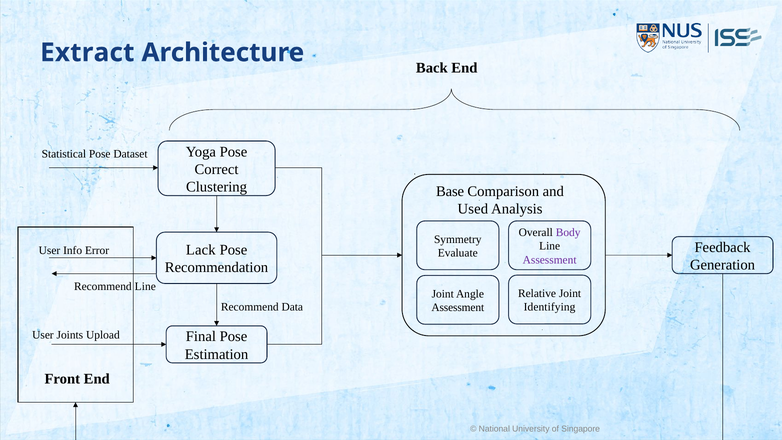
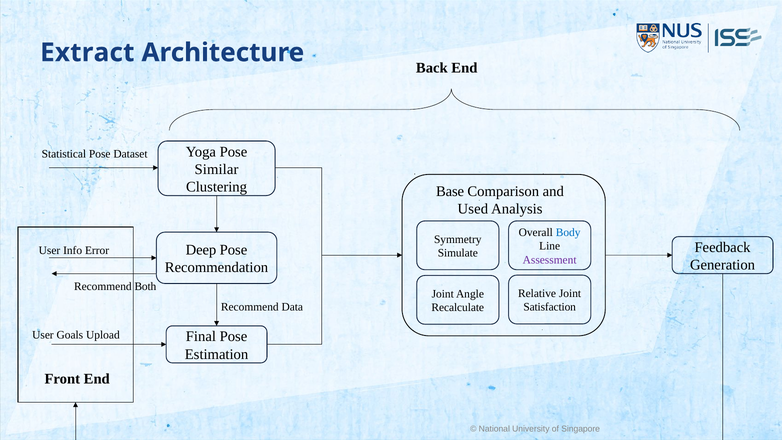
Correct: Correct -> Similar
Body colour: purple -> blue
Lack: Lack -> Deep
Evaluate: Evaluate -> Simulate
Recommend Line: Line -> Both
Identifying: Identifying -> Satisfaction
Assessment at (458, 307): Assessment -> Recalculate
Joints: Joints -> Goals
